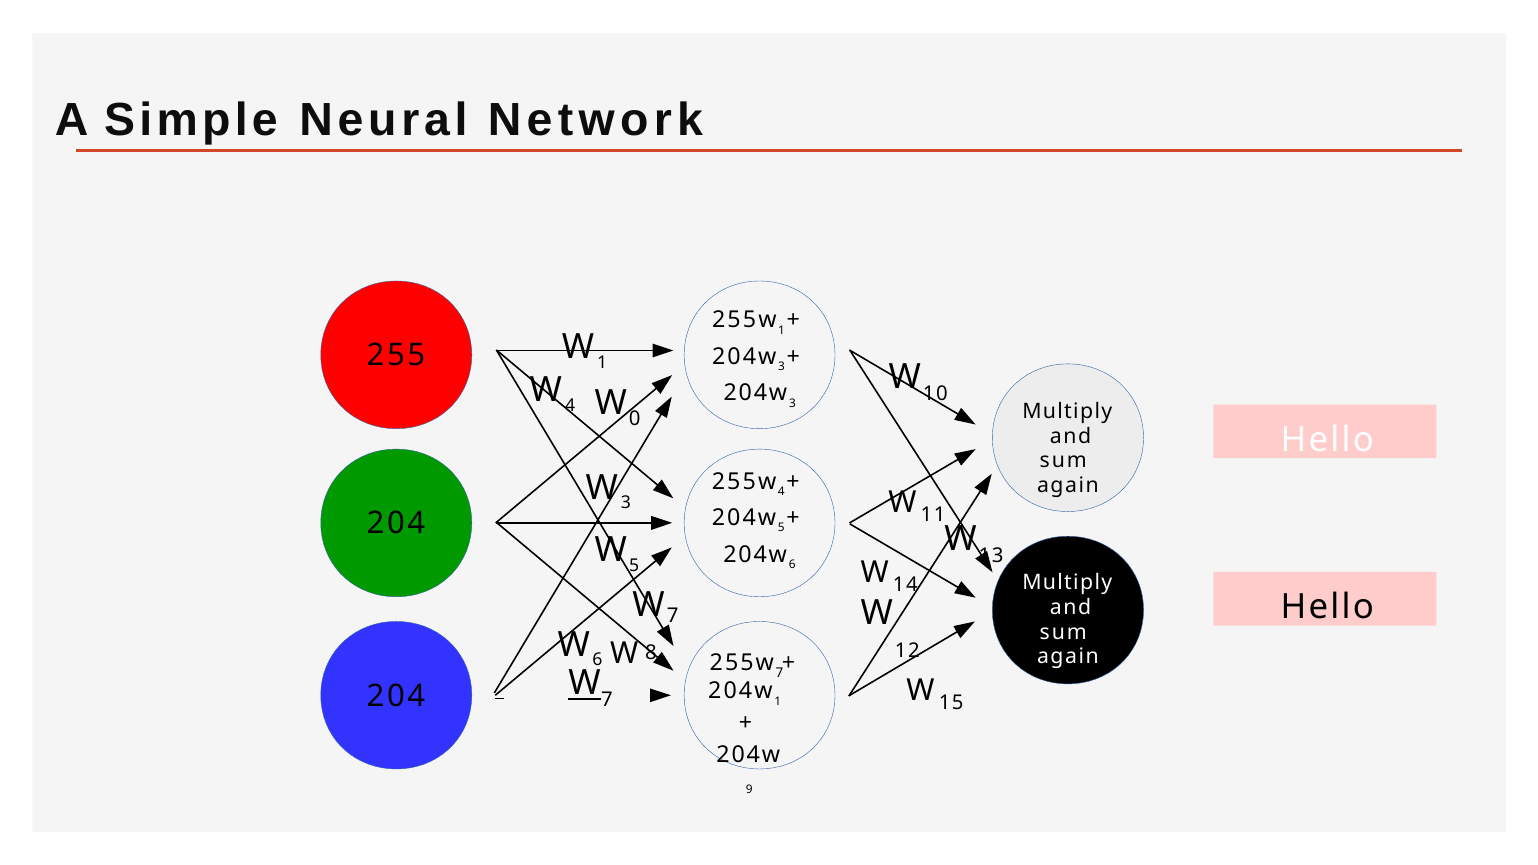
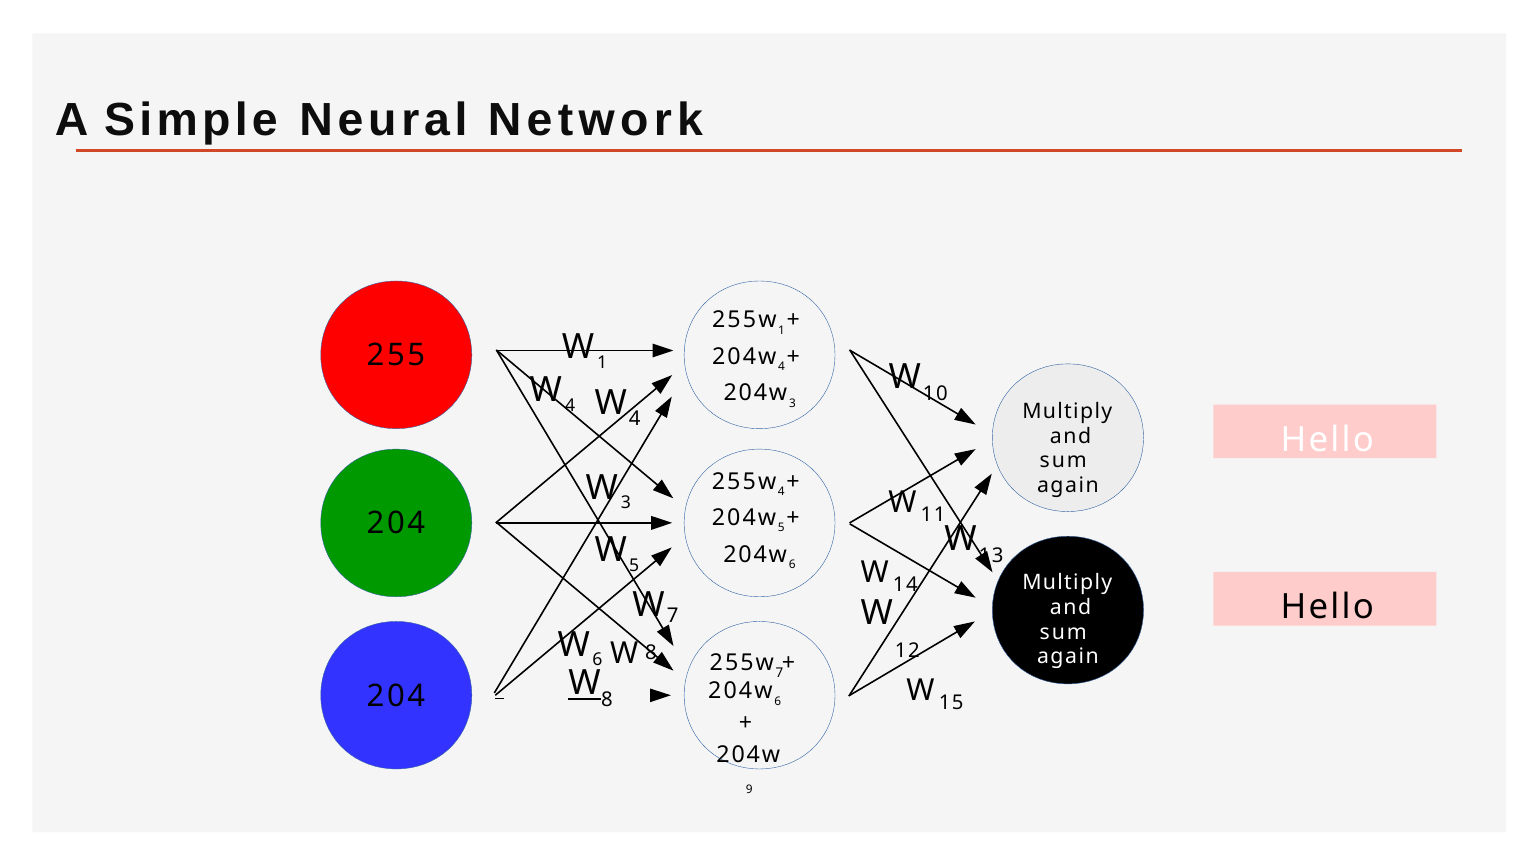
3 at (782, 367): 3 -> 4
0 at (635, 419): 0 -> 4
W 7: 7 -> 8
1 at (778, 701): 1 -> 6
